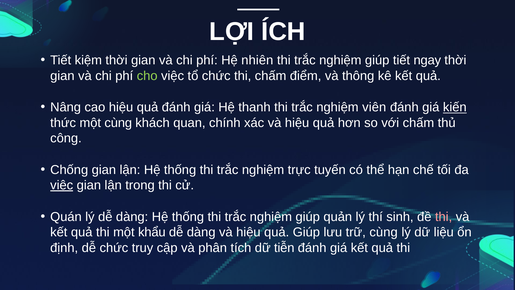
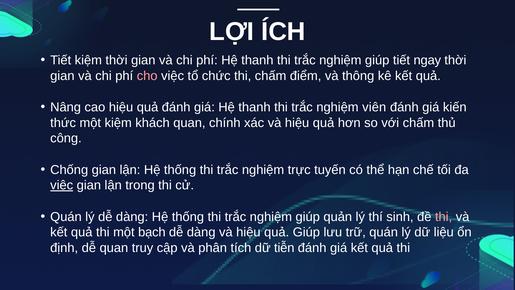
phí Hệ nhiên: nhiên -> thanh
cho colour: light green -> pink
kiến underline: present -> none
một cùng: cùng -> kiệm
khẩu: khẩu -> bạch
trữ cùng: cùng -> quán
dễ chức: chức -> quan
